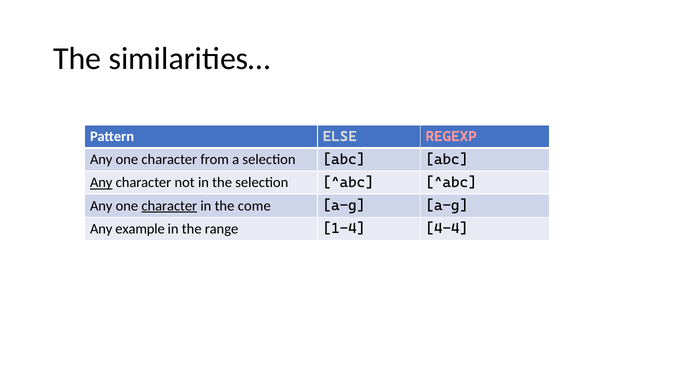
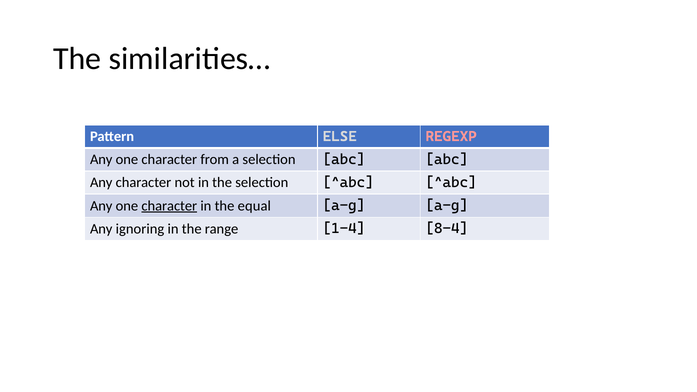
Any at (101, 183) underline: present -> none
come: come -> equal
example: example -> ignoring
4-4: 4-4 -> 8-4
